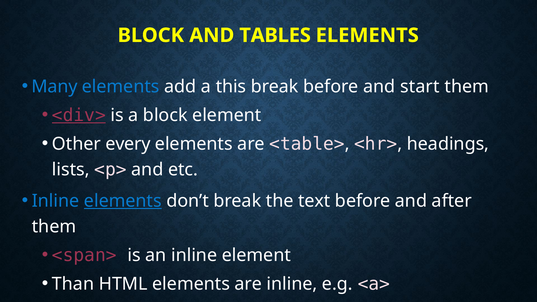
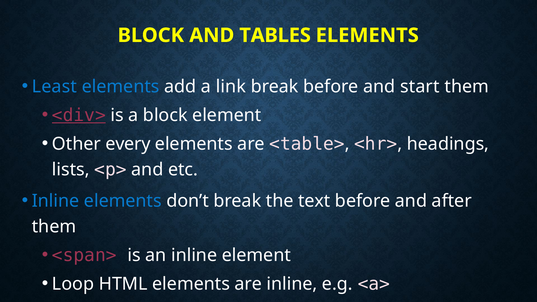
Many: Many -> Least
this: this -> link
elements at (123, 201) underline: present -> none
Than: Than -> Loop
